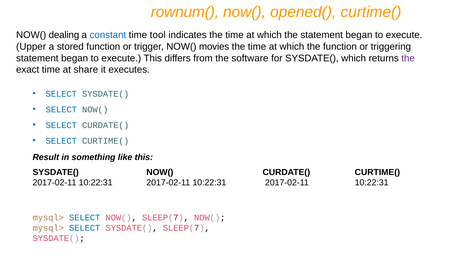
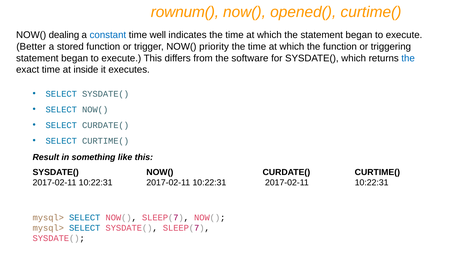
tool: tool -> well
Upper: Upper -> Better
movies: movies -> priority
the at (408, 58) colour: purple -> blue
share: share -> inside
